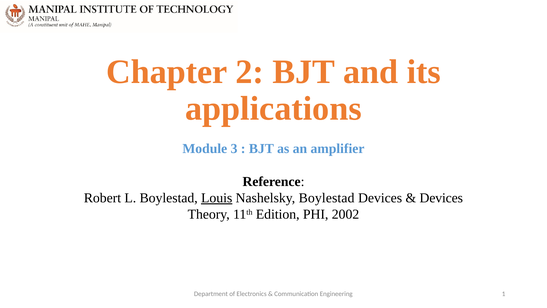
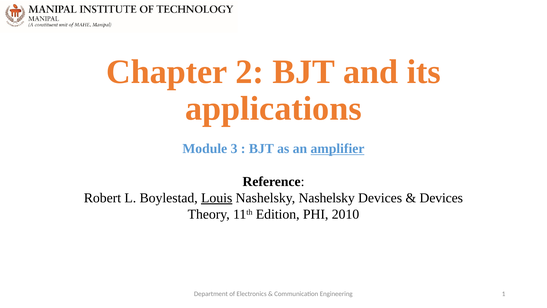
amplifier underline: none -> present
Nashelsky Boylestad: Boylestad -> Nashelsky
2002: 2002 -> 2010
